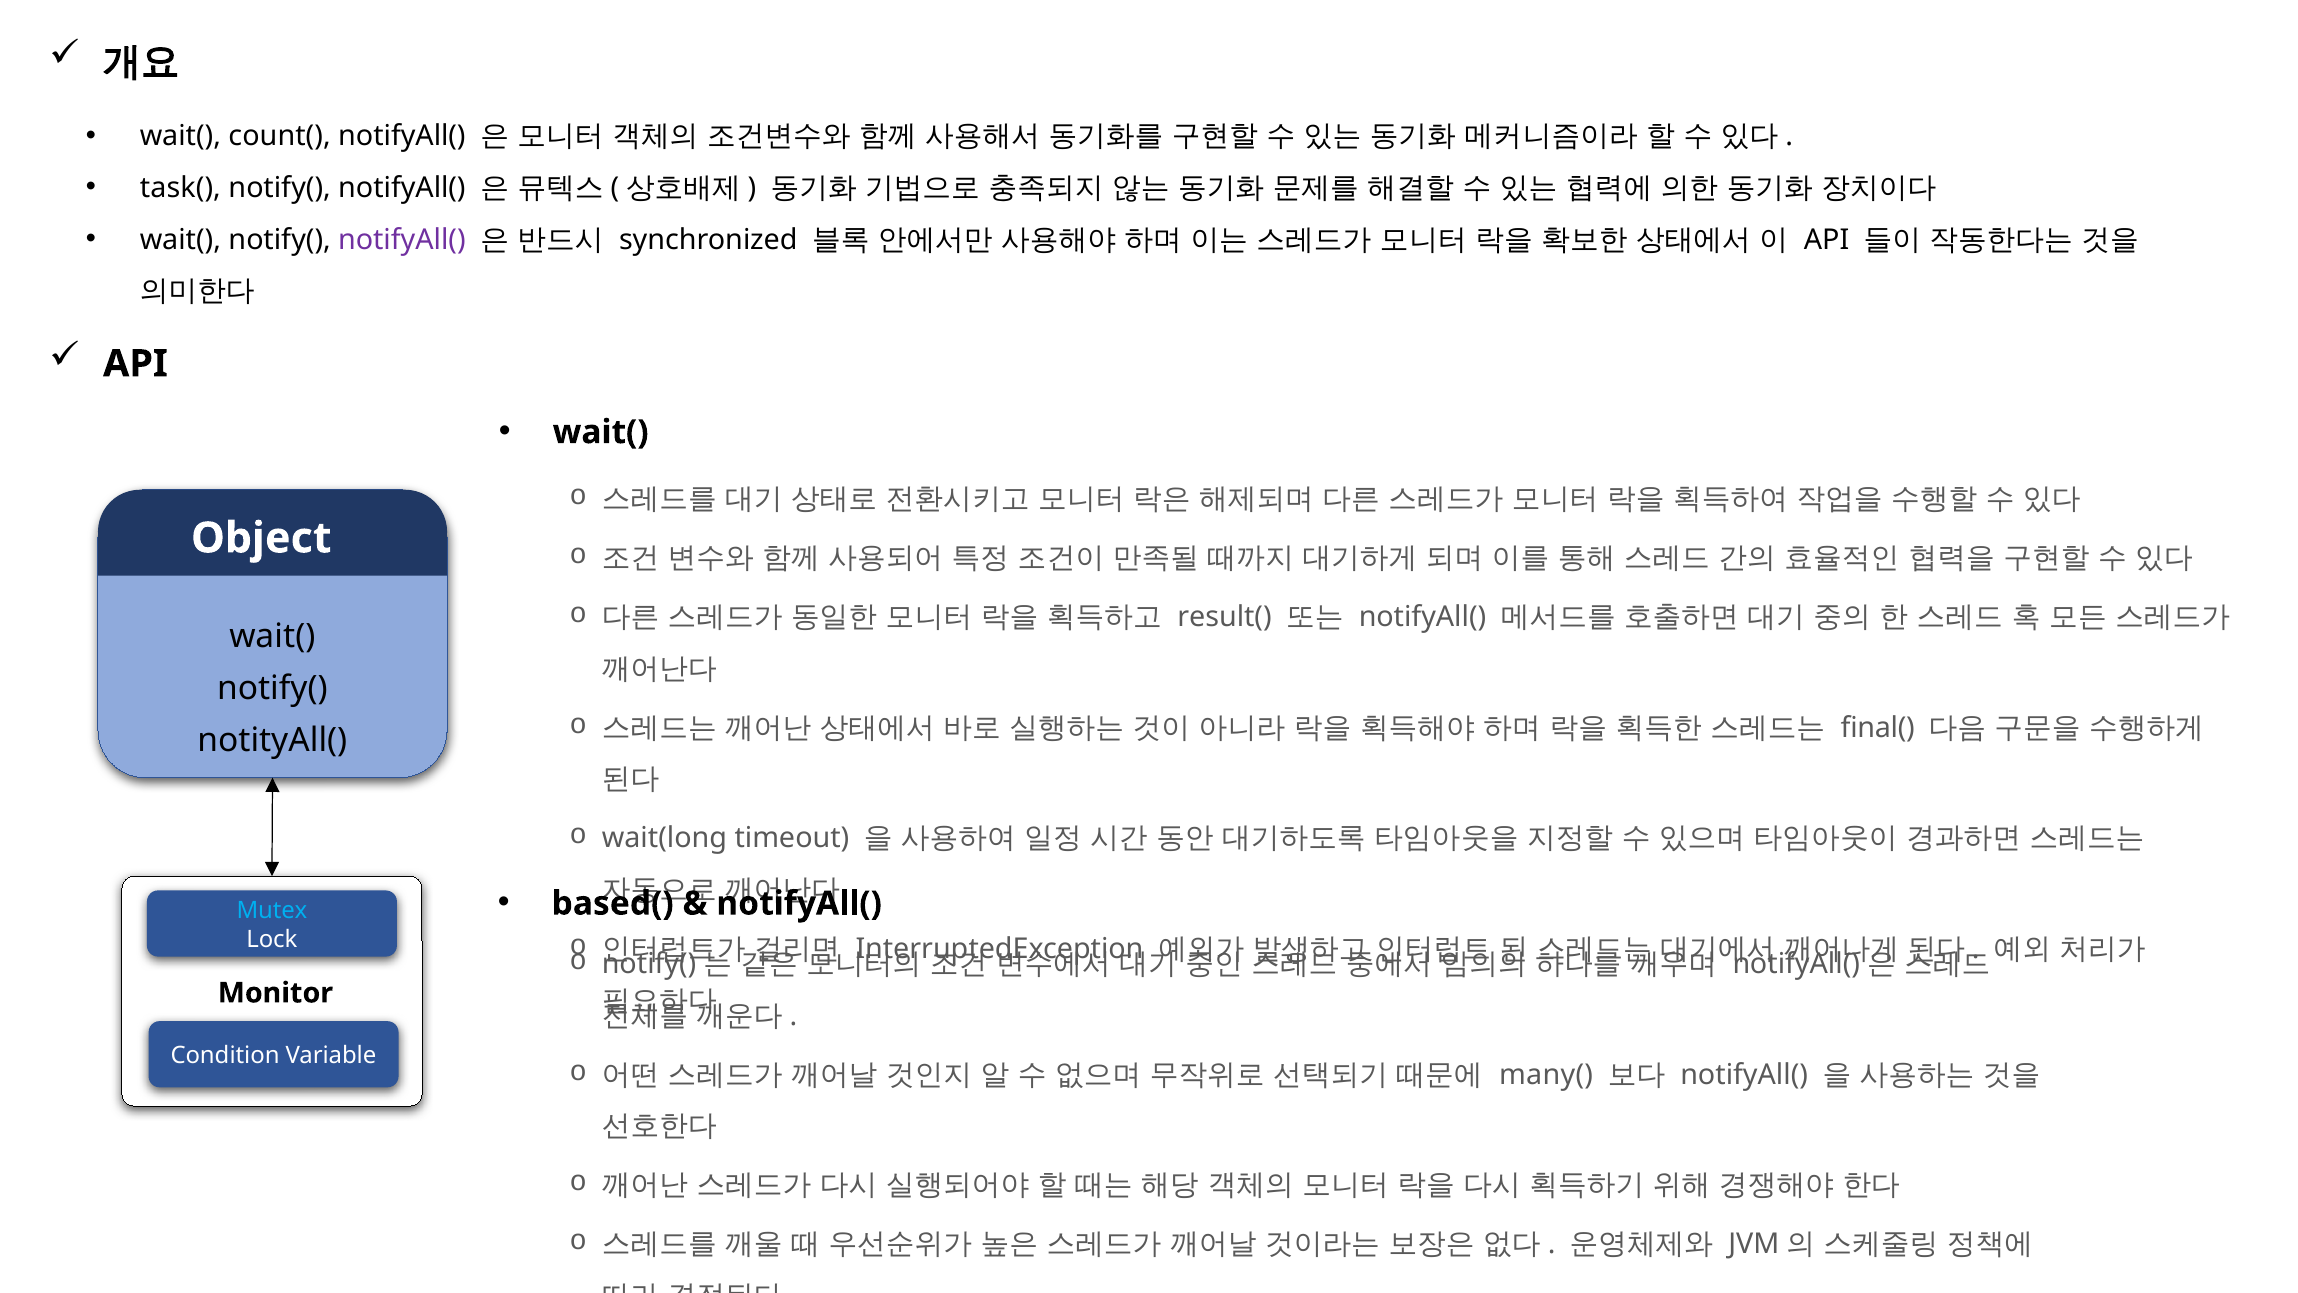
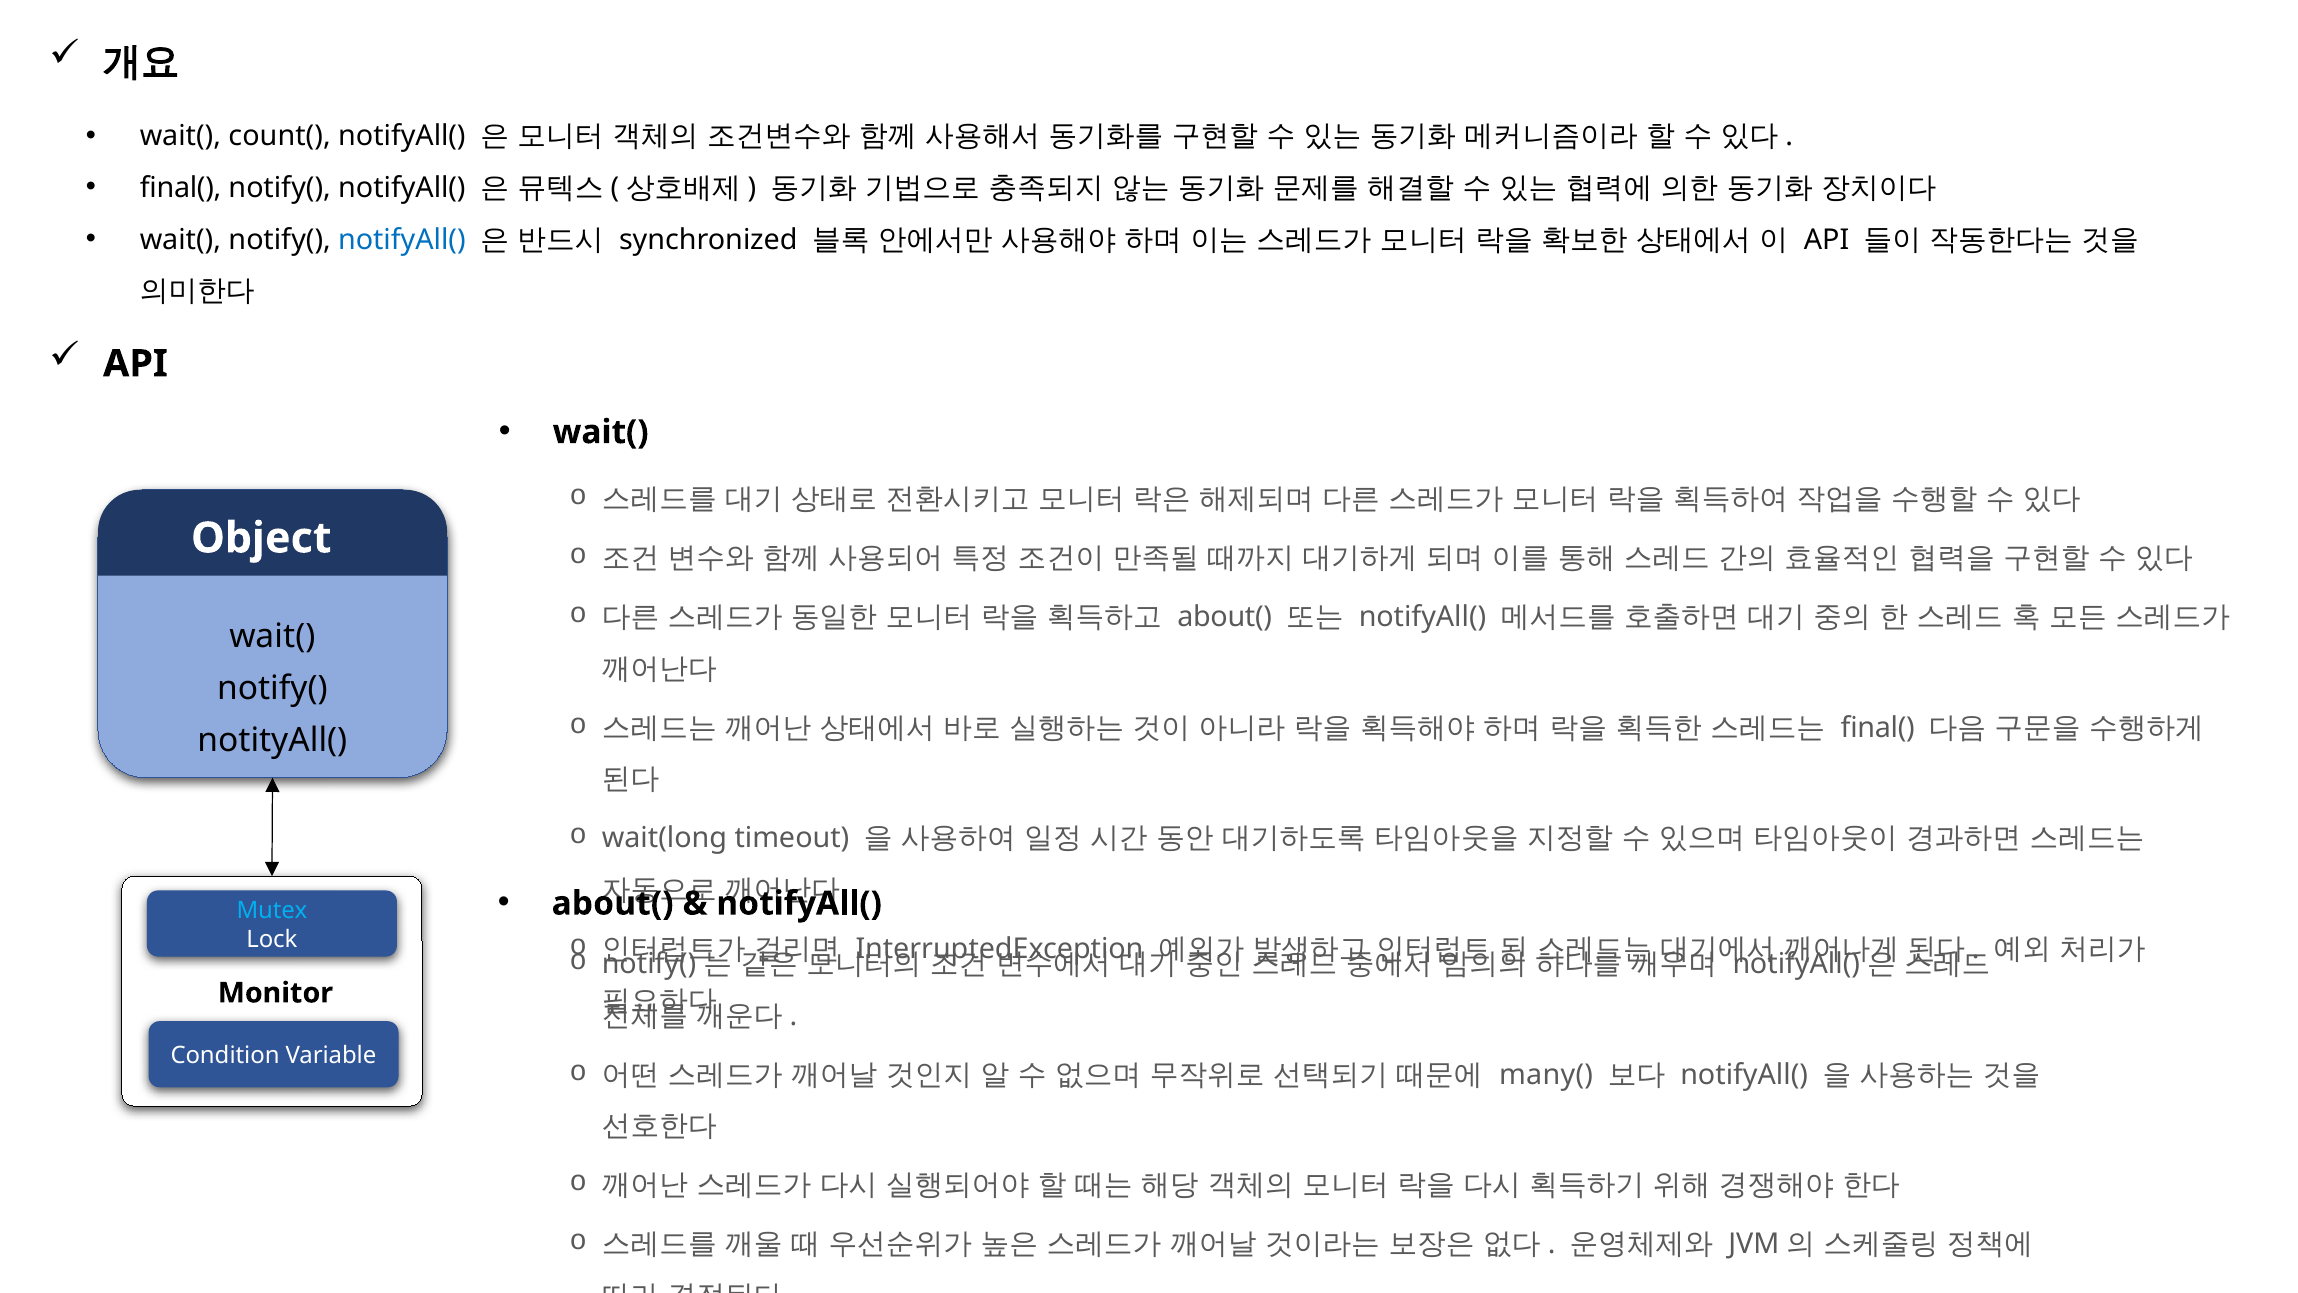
task( at (180, 188): task( -> final(
notifyAll( at (402, 240) colour: purple -> blue
result( at (1225, 617): result( -> about(
based( at (613, 903): based( -> about(
